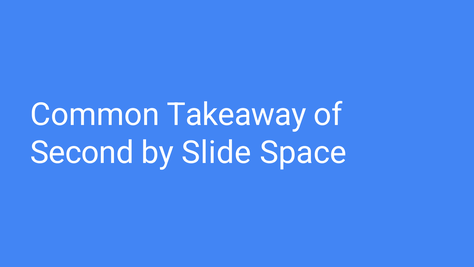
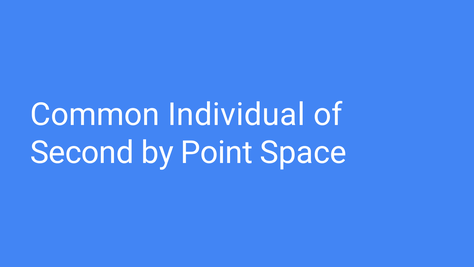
Takeaway: Takeaway -> Individual
Slide: Slide -> Point
